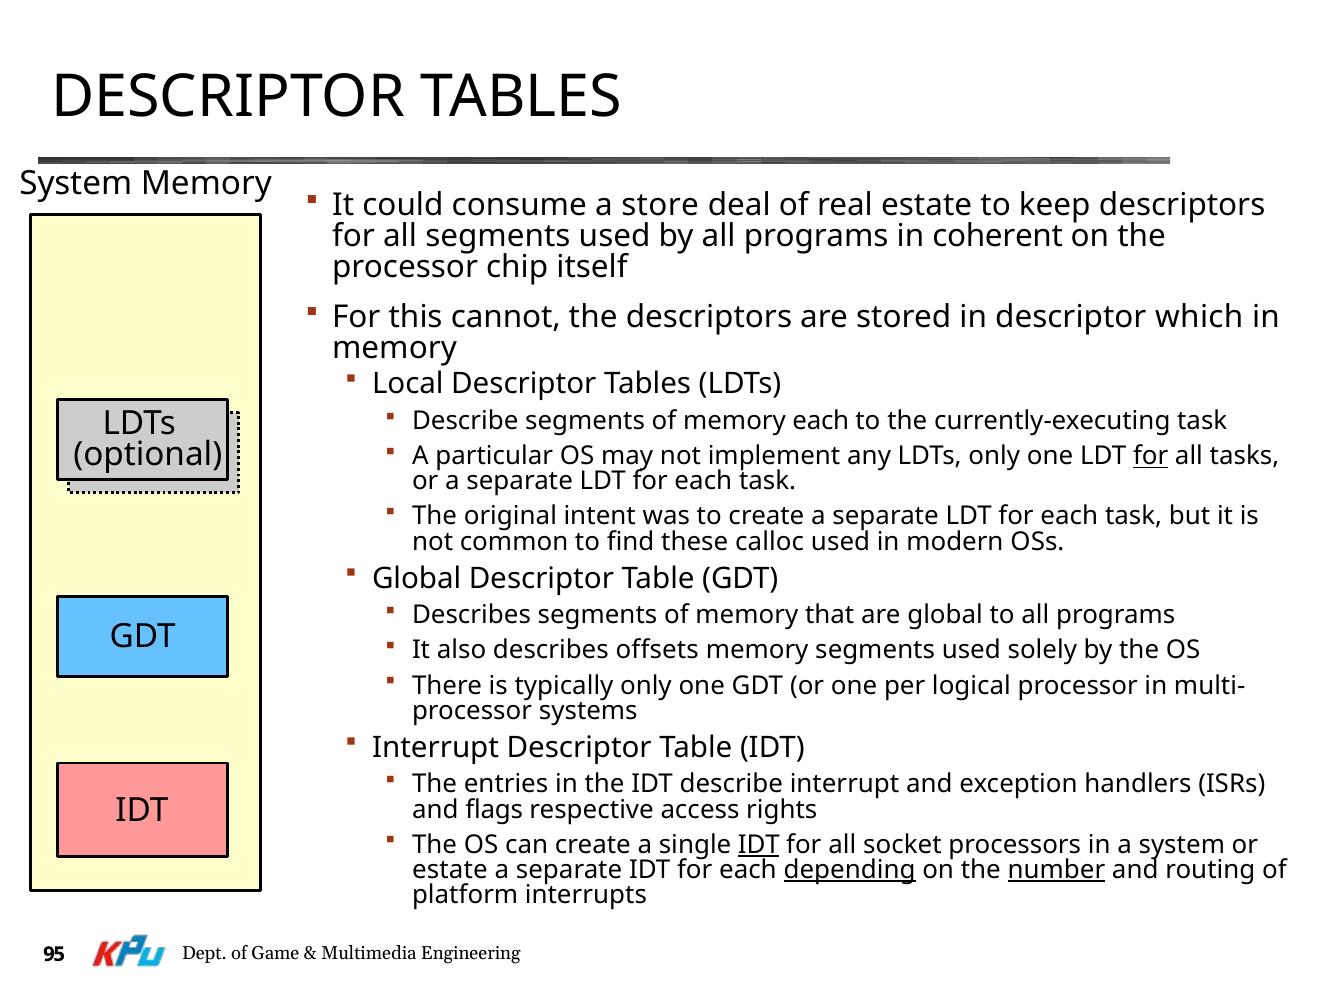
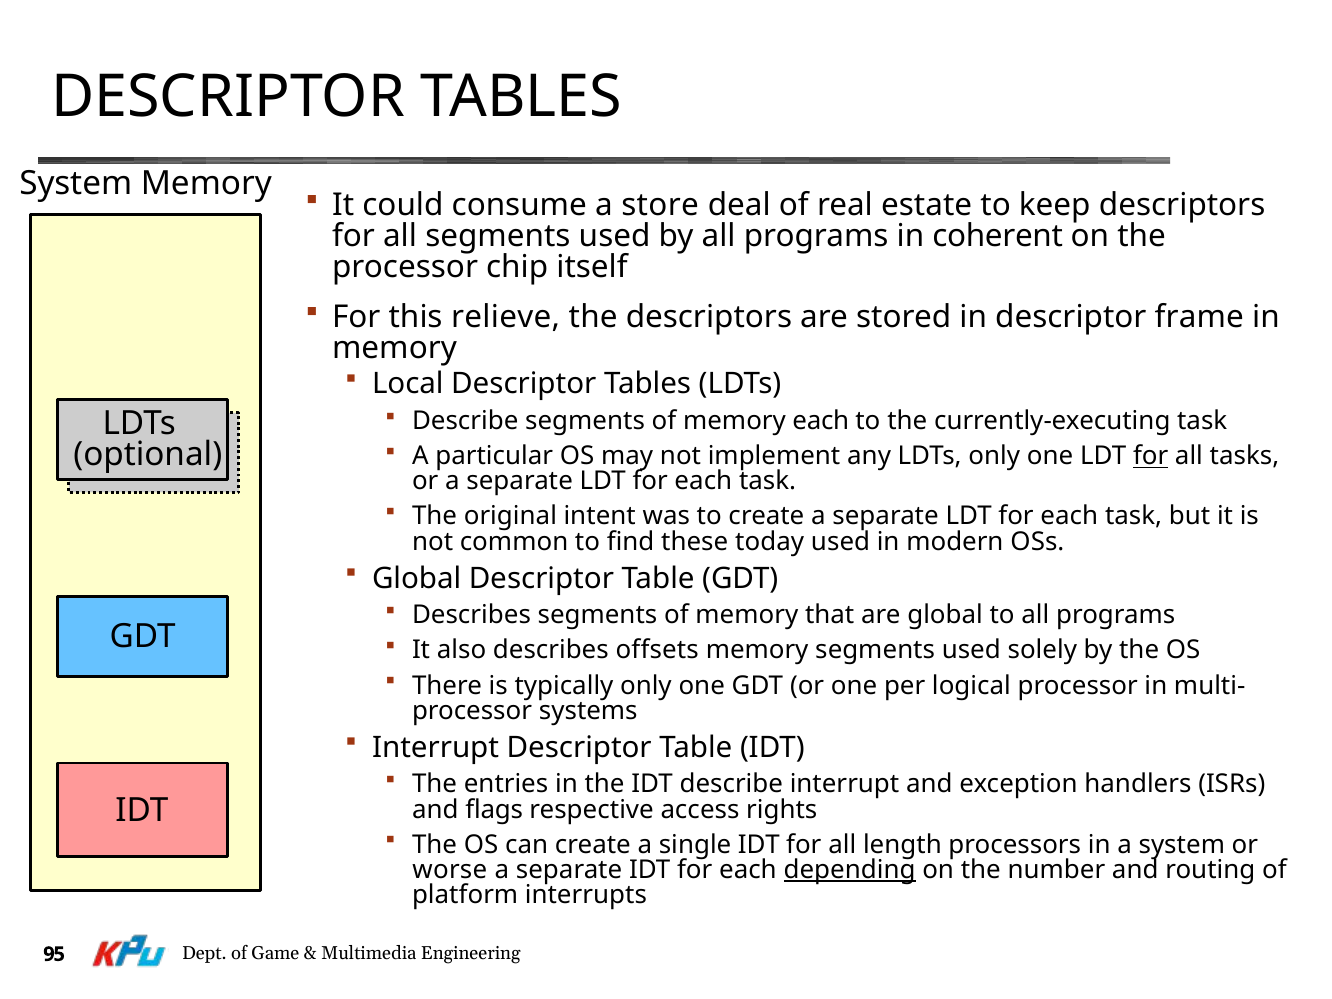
cannot: cannot -> relieve
which: which -> frame
calloc: calloc -> today
IDT at (759, 845) underline: present -> none
socket: socket -> length
estate at (450, 870): estate -> worse
number underline: present -> none
